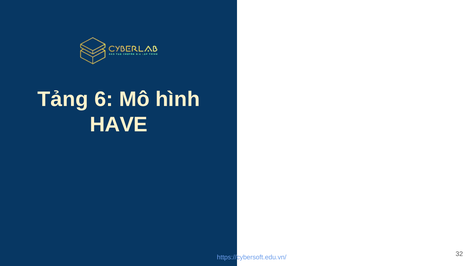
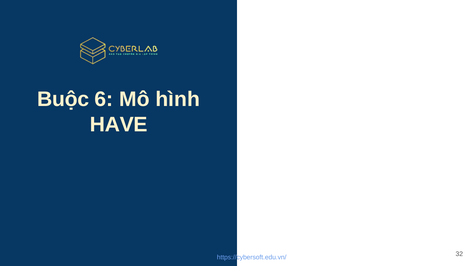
Tảng: Tảng -> Buộc
